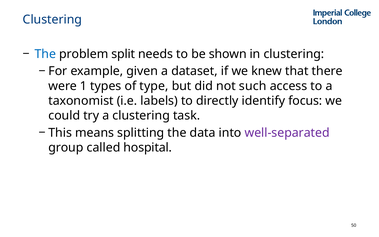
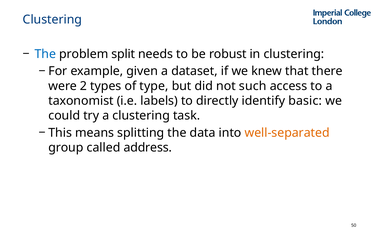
shown: shown -> robust
1: 1 -> 2
focus: focus -> basic
well-separated colour: purple -> orange
hospital: hospital -> address
